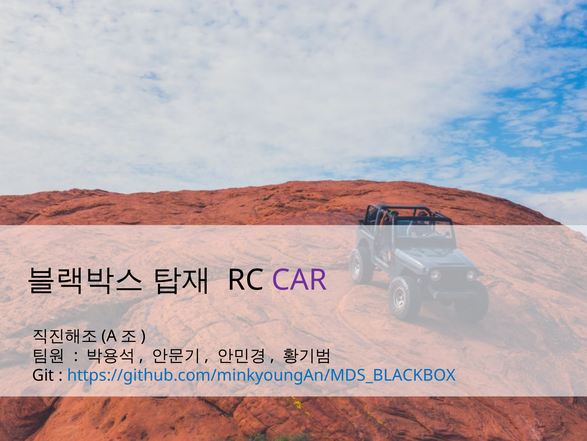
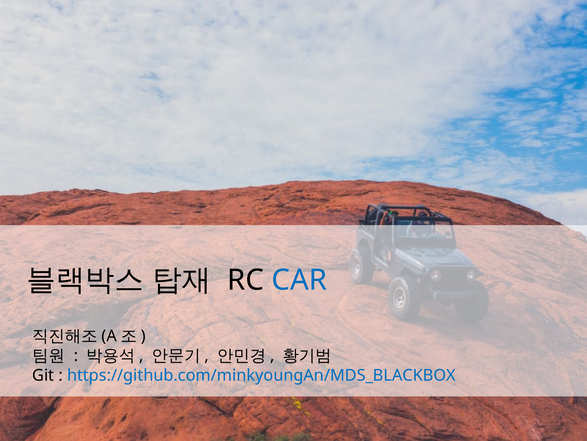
CAR colour: purple -> blue
